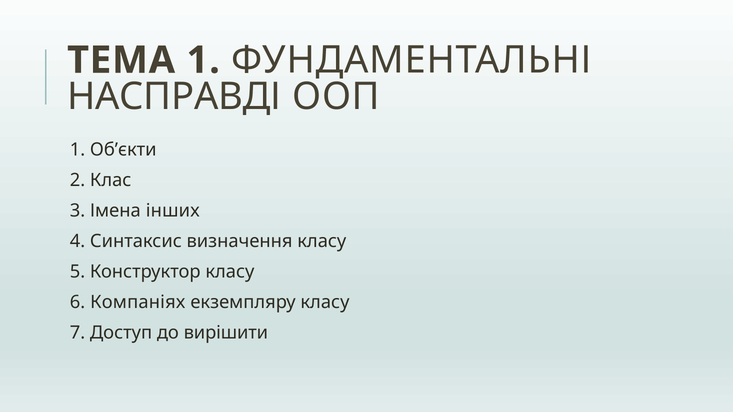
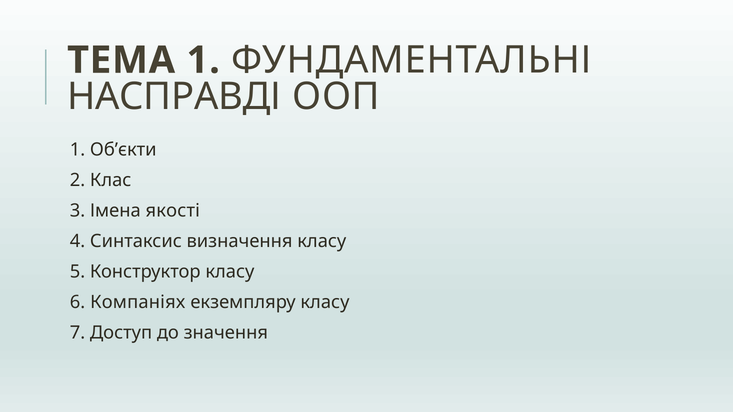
інших: інших -> якості
вирішити: вирішити -> значення
